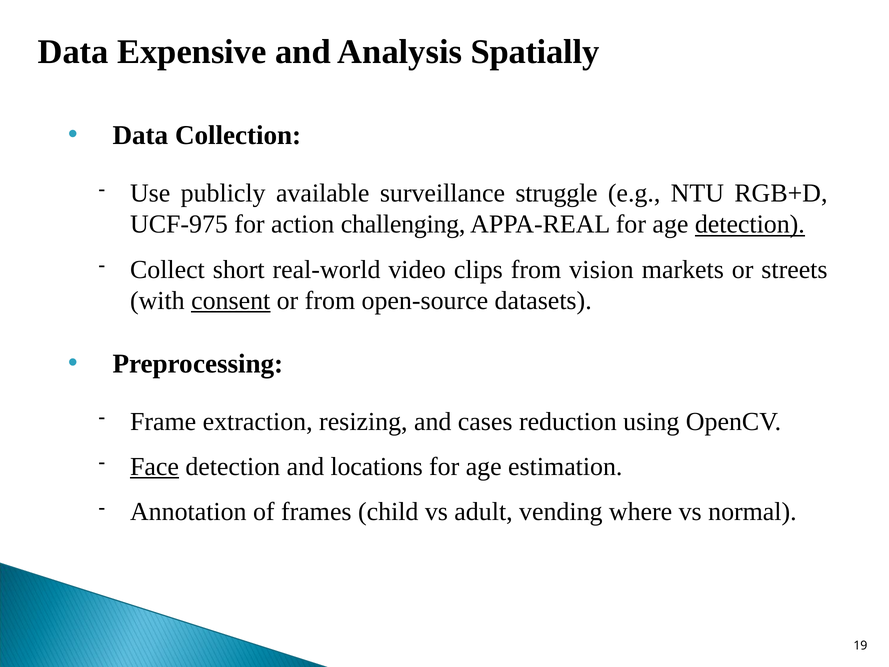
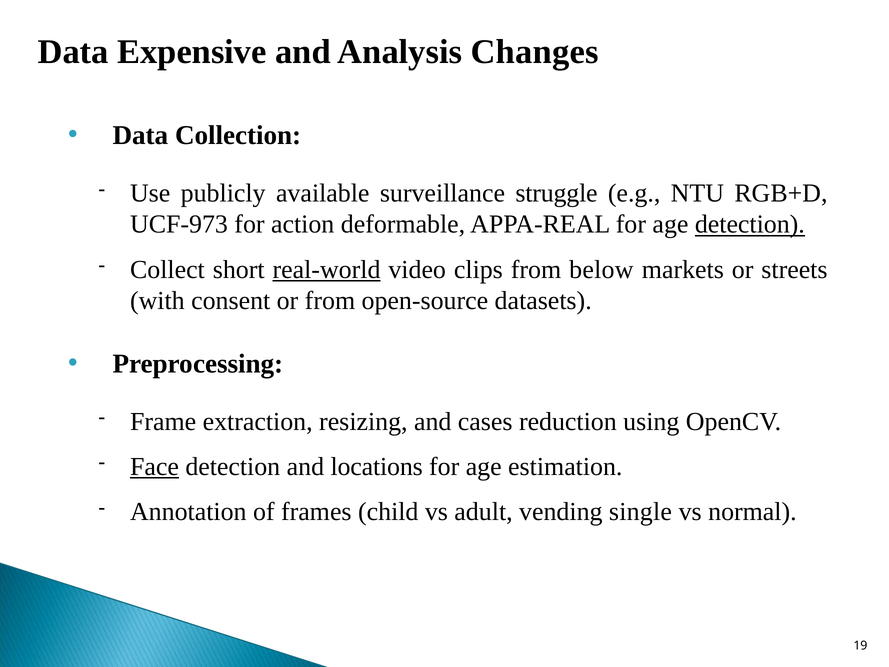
Spatially: Spatially -> Changes
UCF-975: UCF-975 -> UCF-973
challenging: challenging -> deformable
real-world underline: none -> present
vision: vision -> below
consent underline: present -> none
where: where -> single
